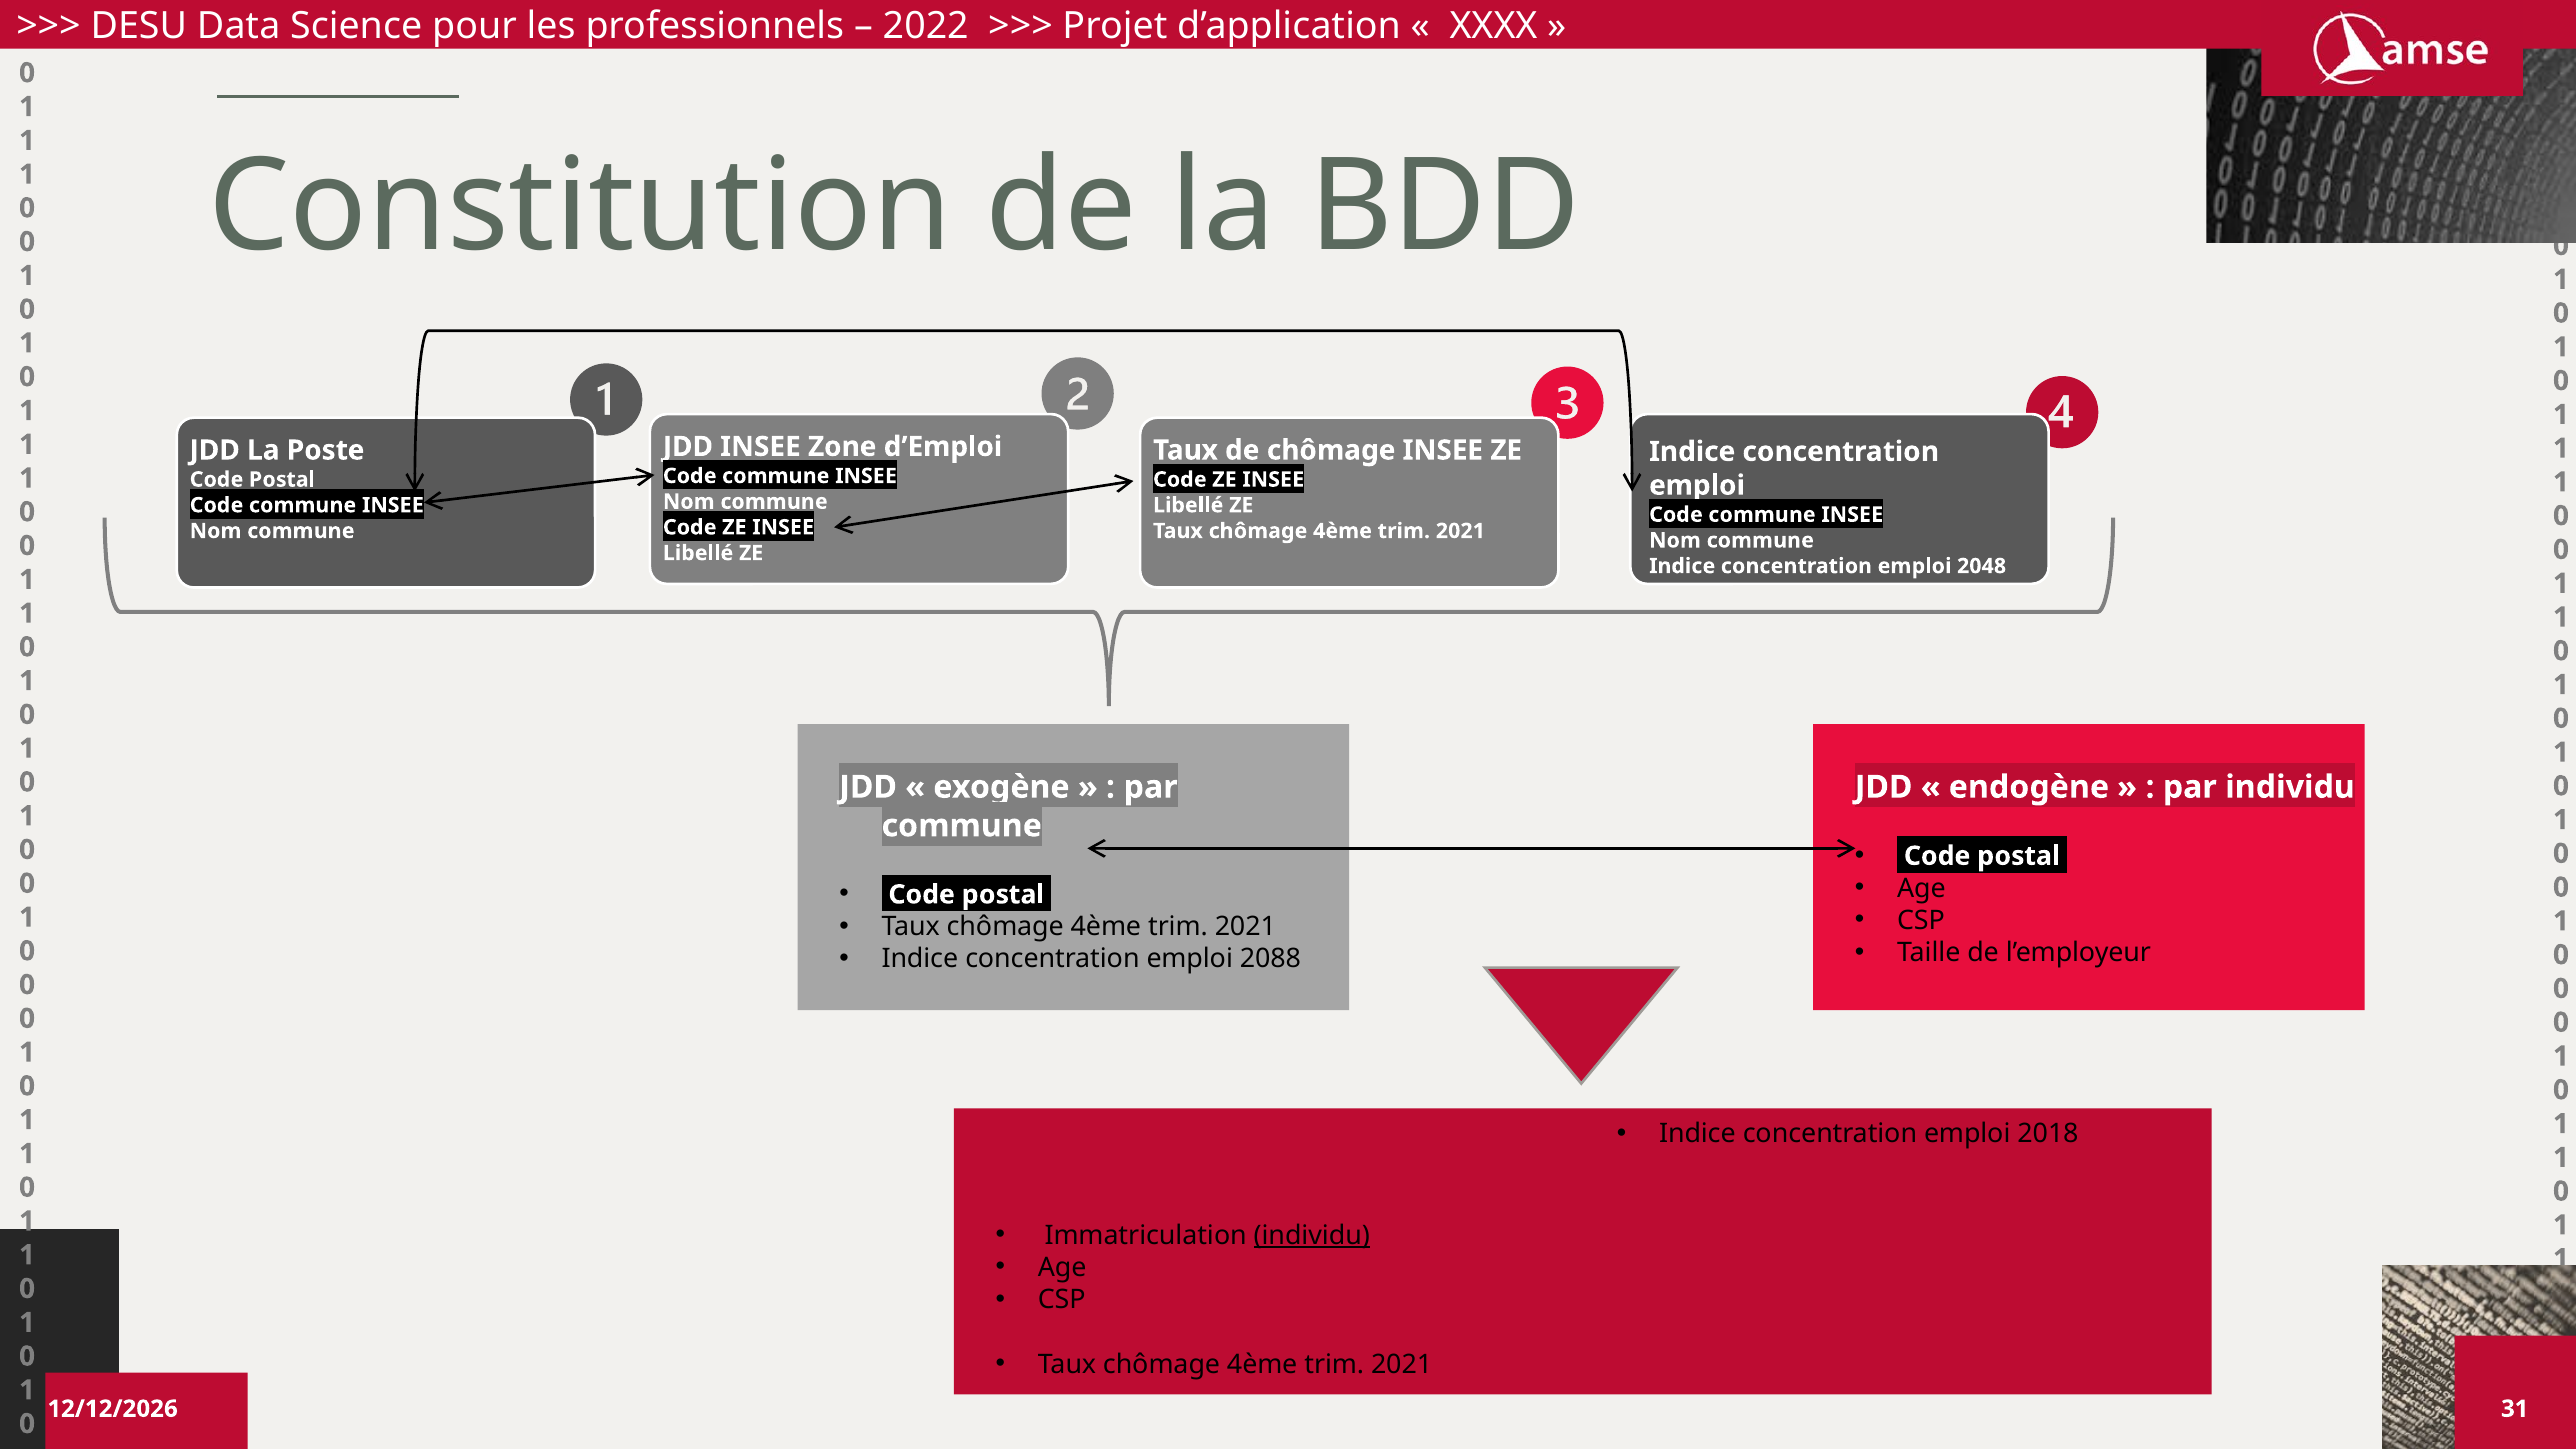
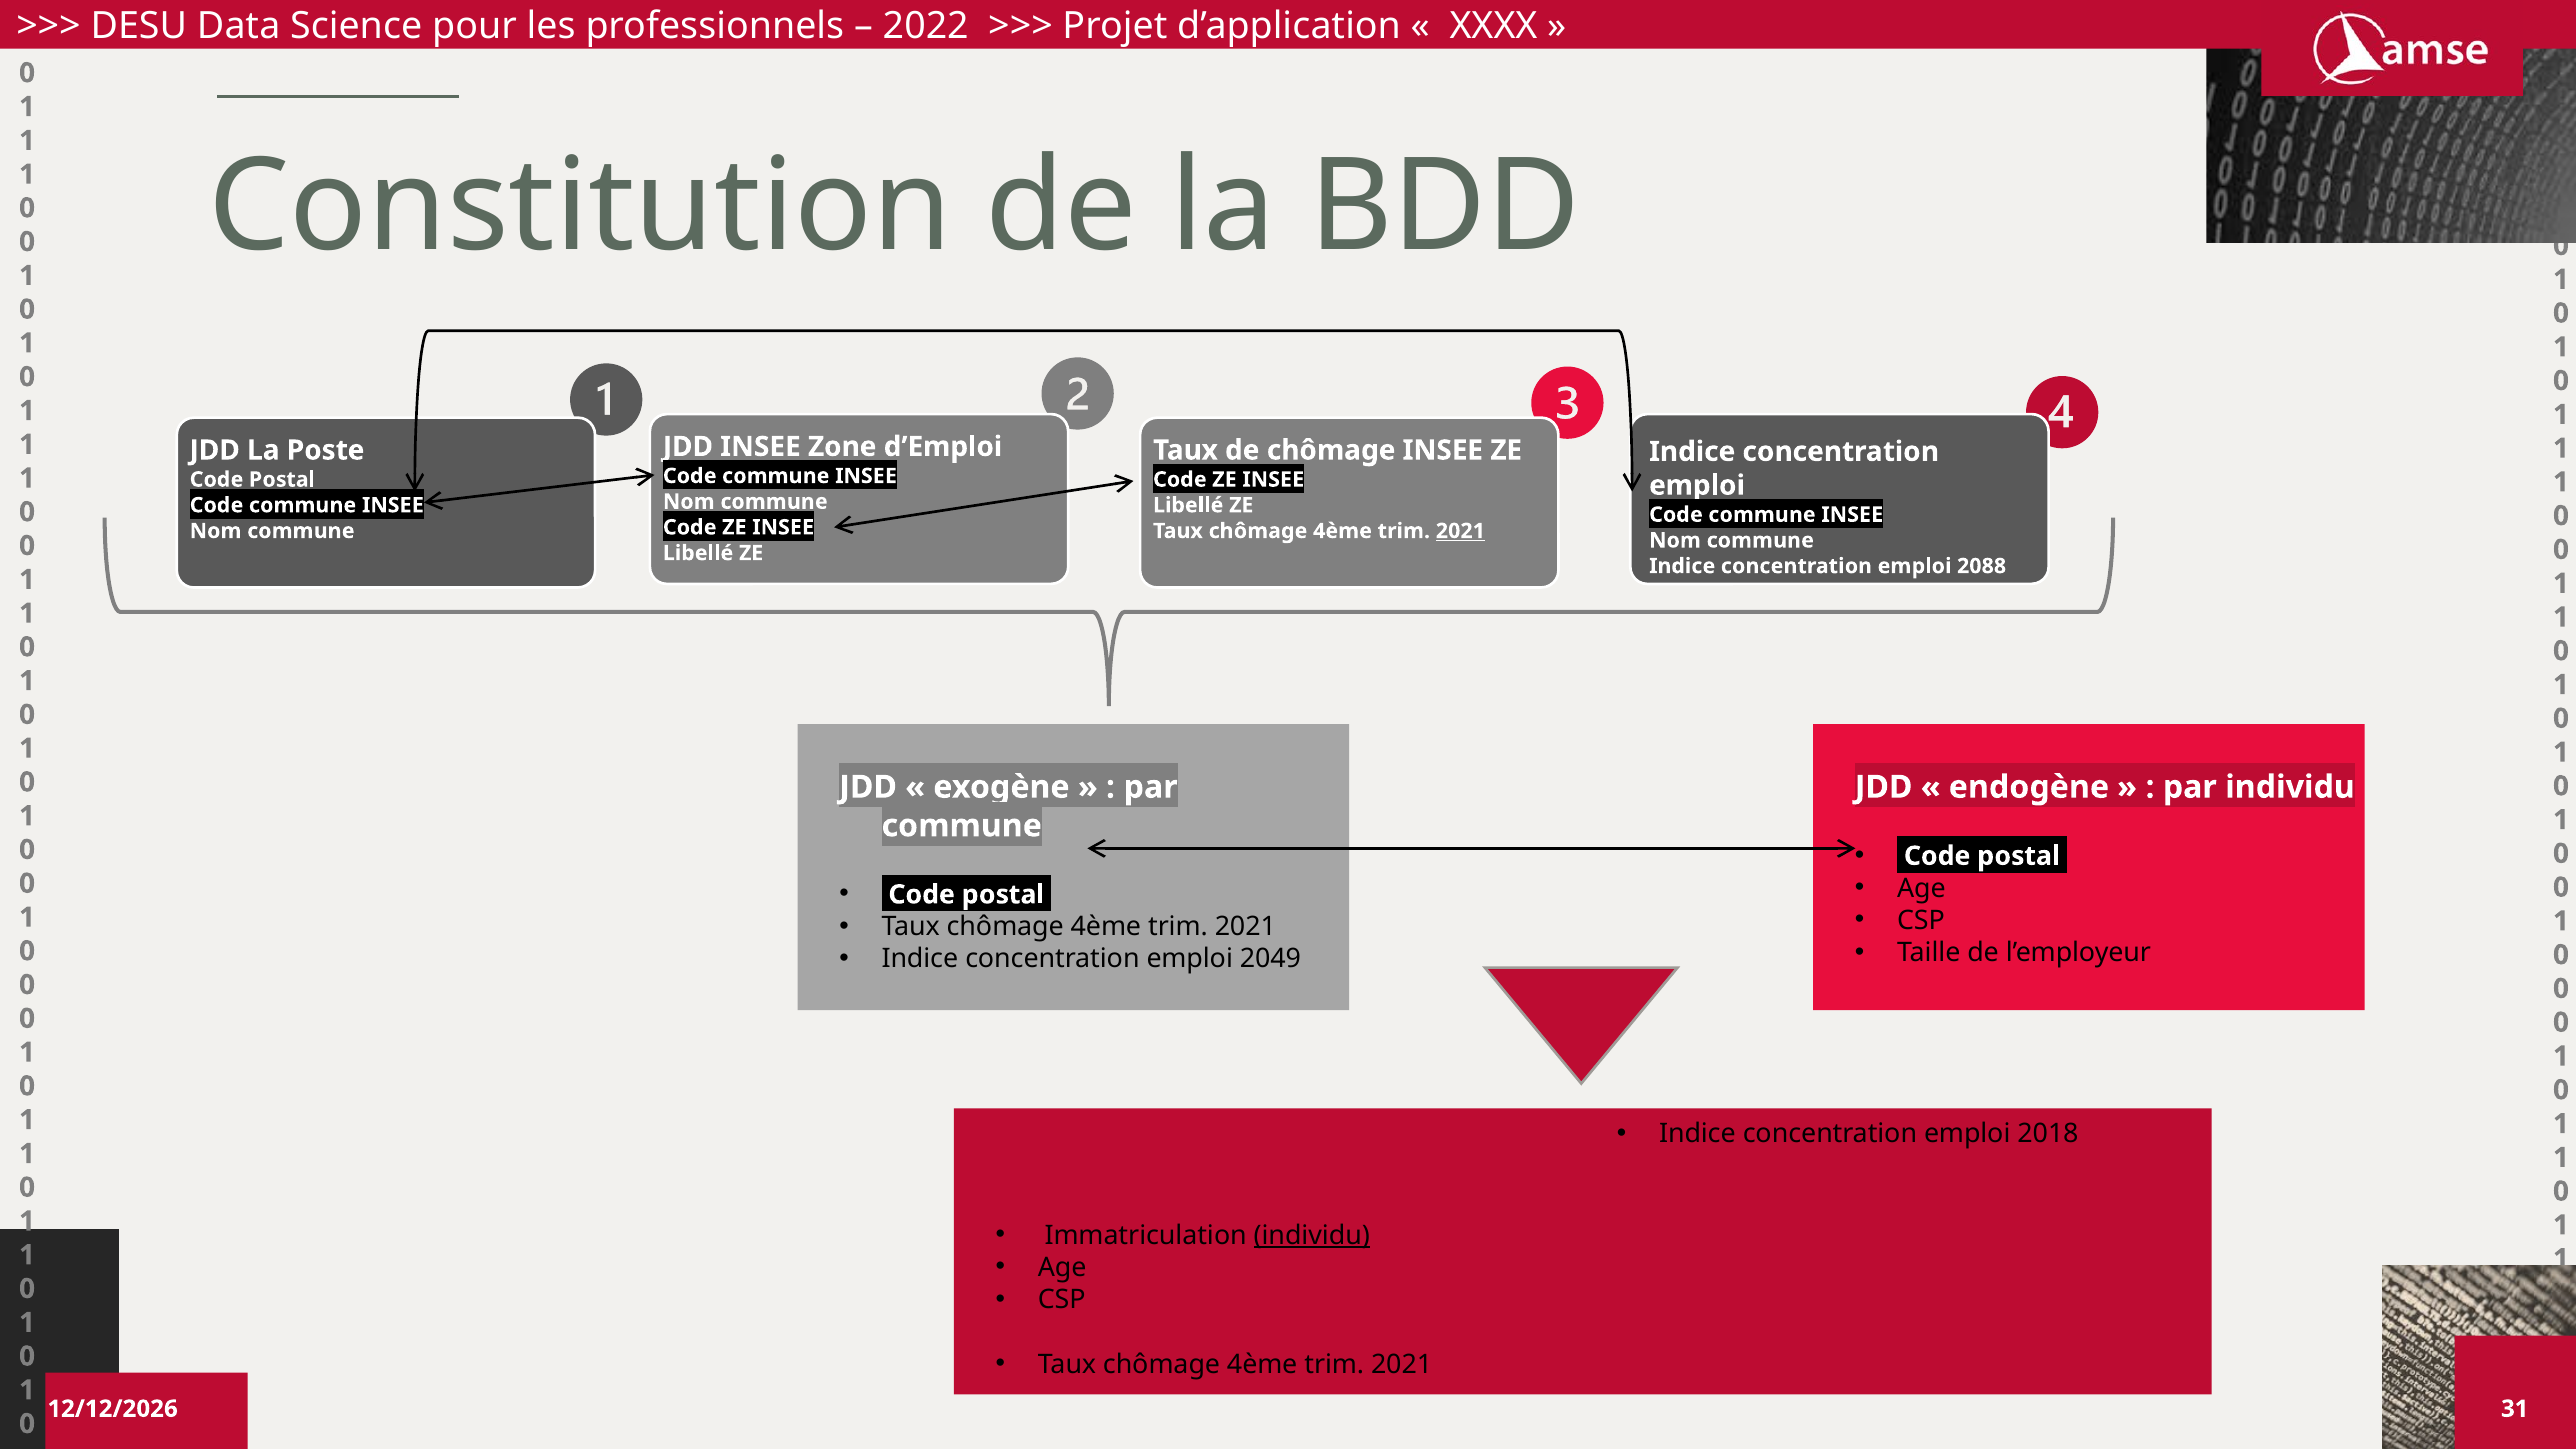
2021 at (1460, 531) underline: none -> present
2048: 2048 -> 2088
2088: 2088 -> 2049
